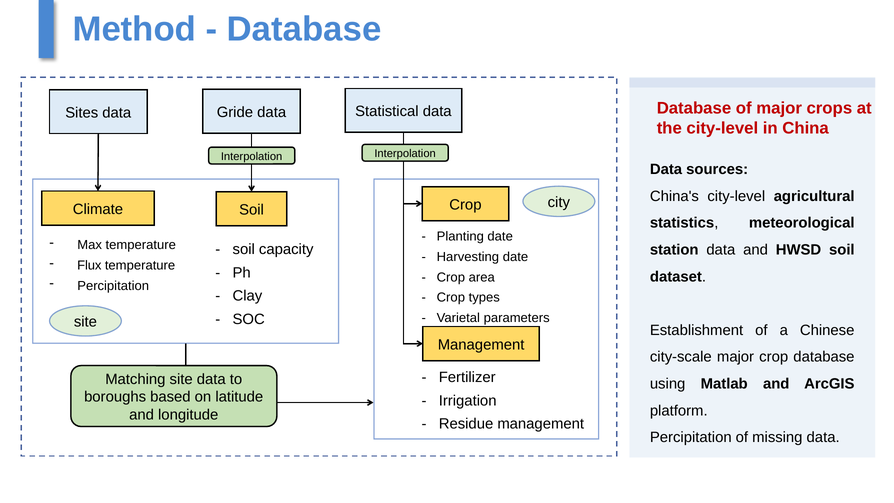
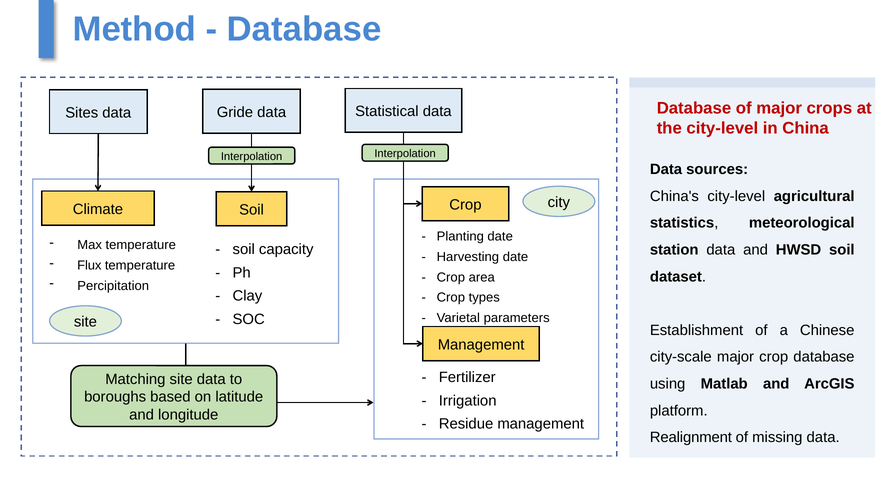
Percipitation at (691, 437): Percipitation -> Realignment
